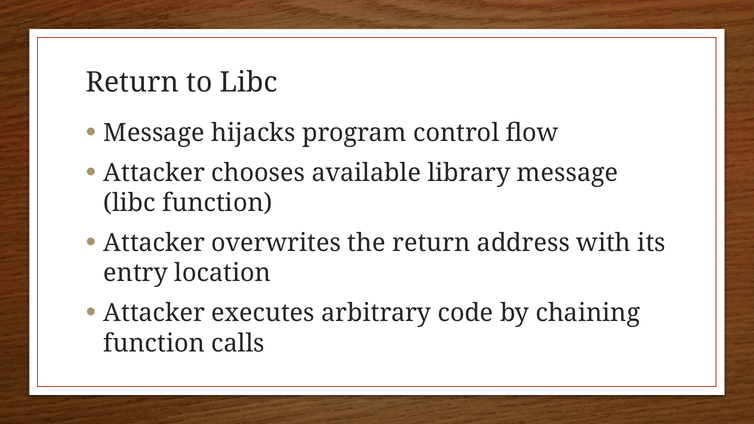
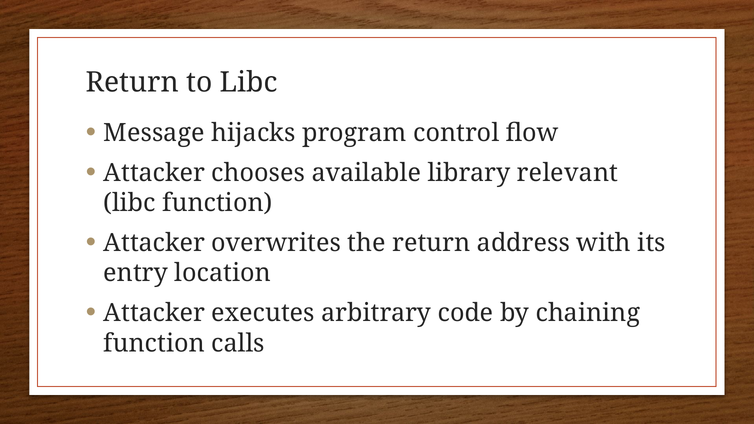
library message: message -> relevant
